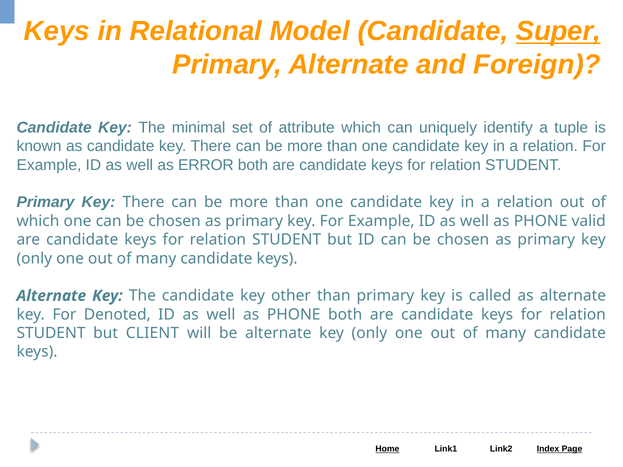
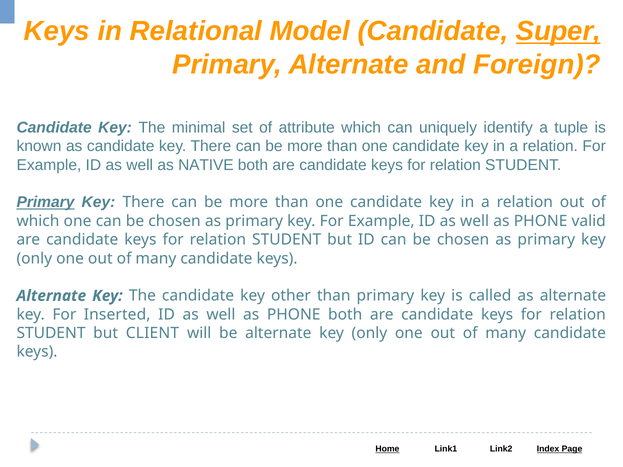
ERROR: ERROR -> NATIVE
Primary at (45, 202) underline: none -> present
Denoted: Denoted -> Inserted
